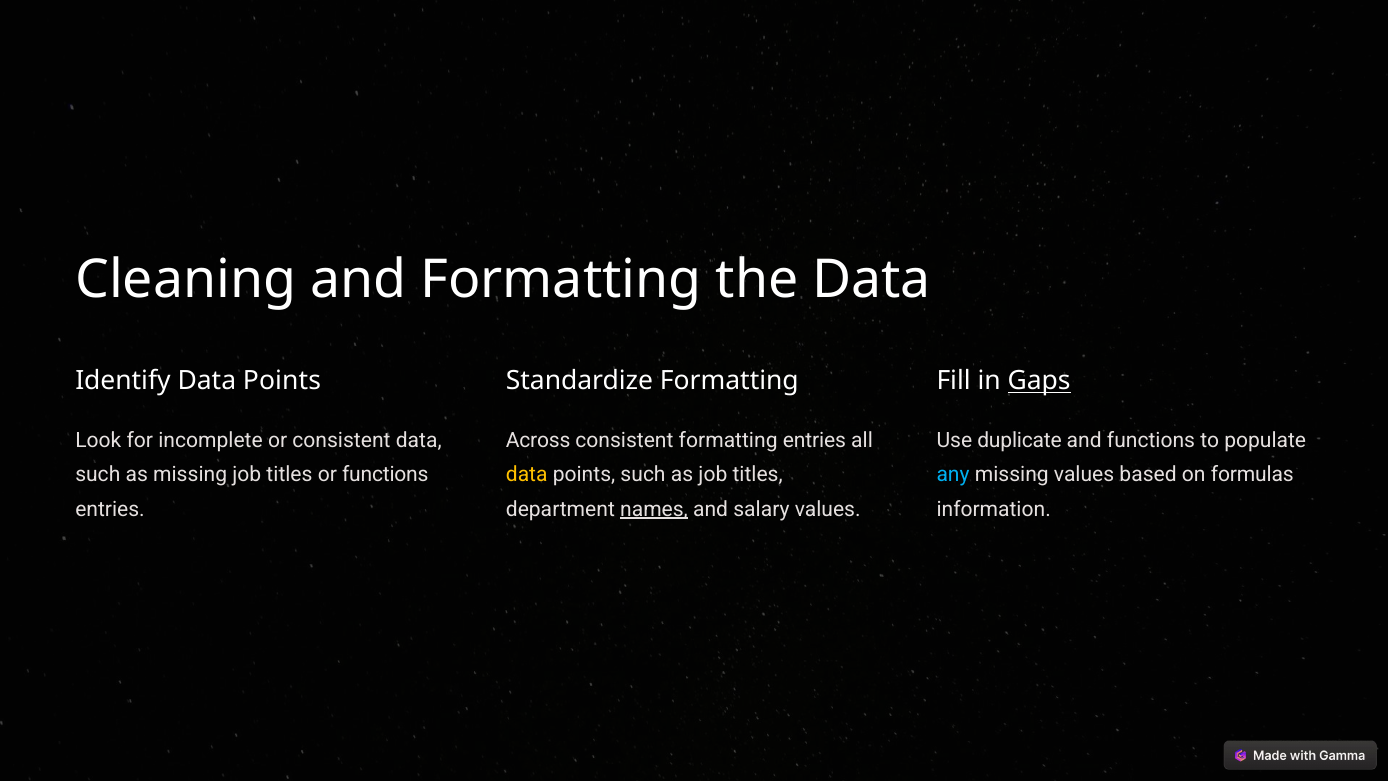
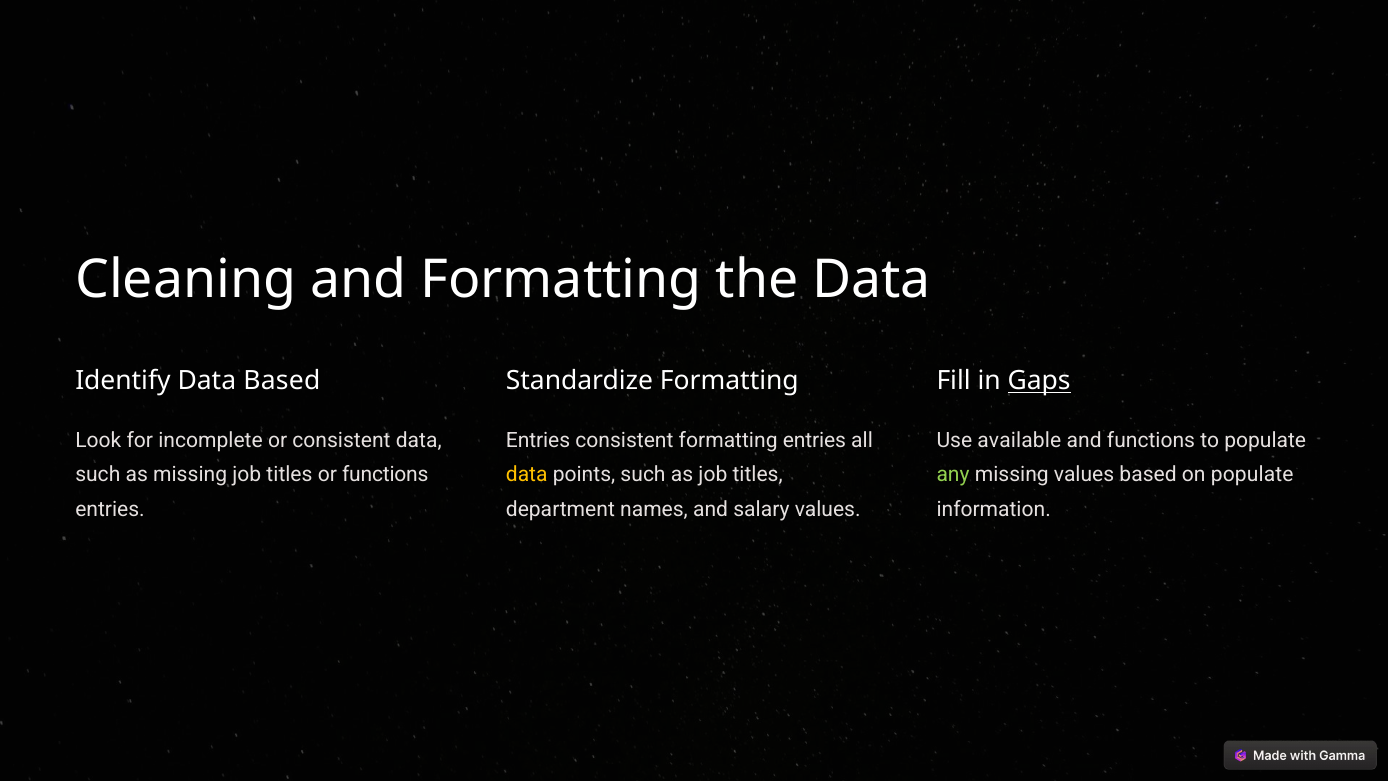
Identify Data Points: Points -> Based
Across at (538, 440): Across -> Entries
duplicate: duplicate -> available
any colour: light blue -> light green
on formulas: formulas -> populate
names underline: present -> none
